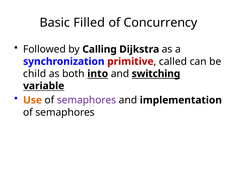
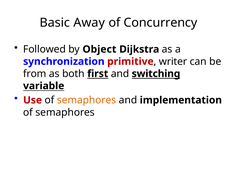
Filled: Filled -> Away
Calling: Calling -> Object
called: called -> writer
child: child -> from
into: into -> first
Use colour: orange -> red
semaphores at (87, 101) colour: purple -> orange
